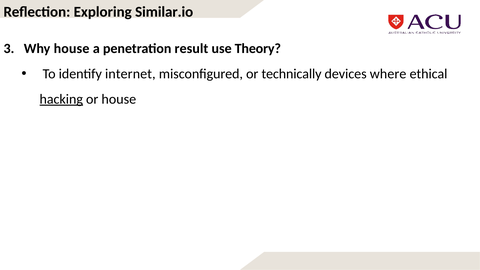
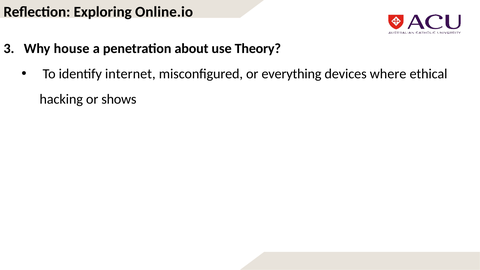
Similar.io: Similar.io -> Online.io
result: result -> about
technically: technically -> everything
hacking underline: present -> none
or house: house -> shows
